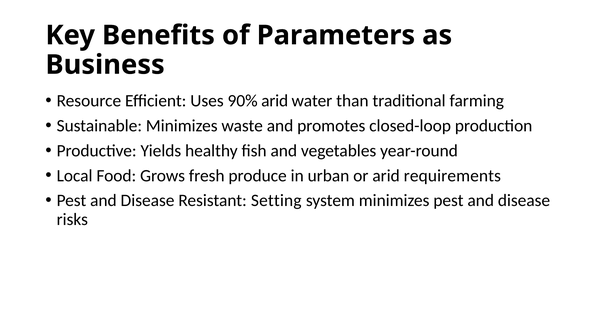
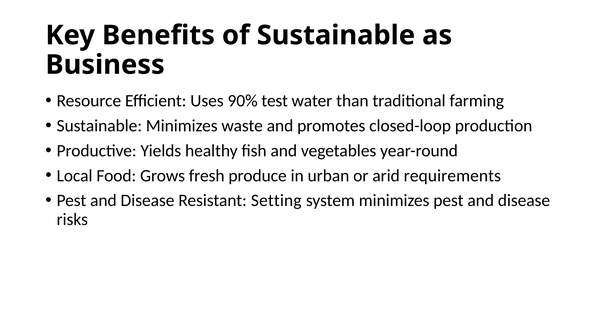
of Parameters: Parameters -> Sustainable
90% arid: arid -> test
